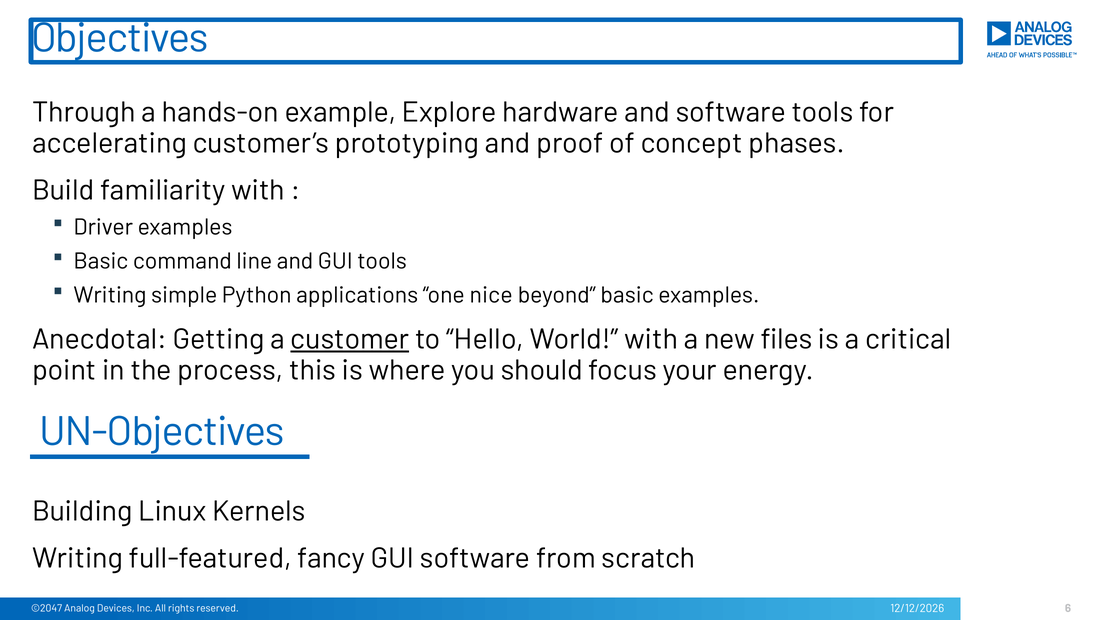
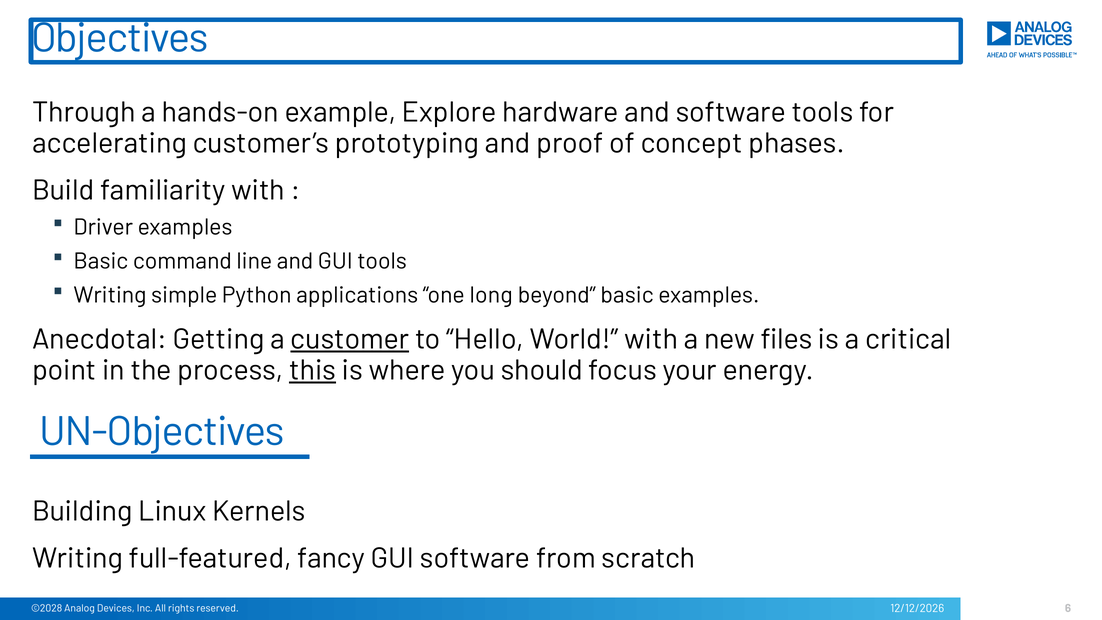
nice: nice -> long
this underline: none -> present
©2047: ©2047 -> ©2028
